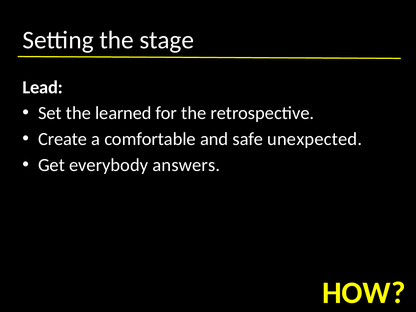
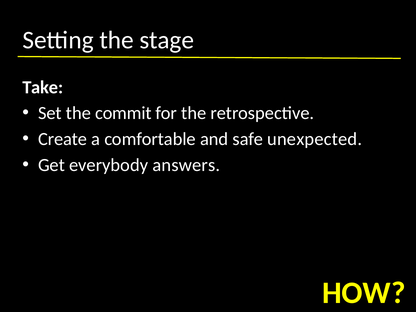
Lead: Lead -> Take
learned: learned -> commit
